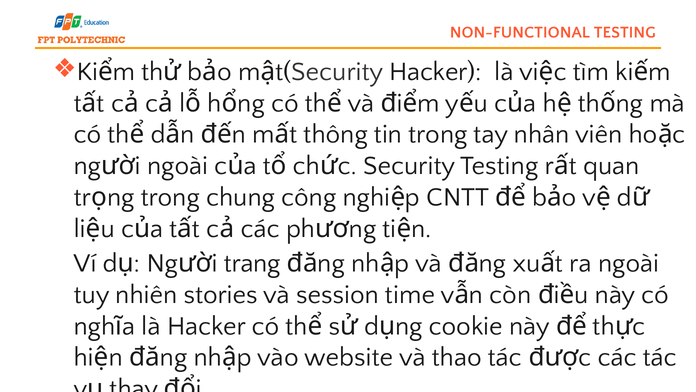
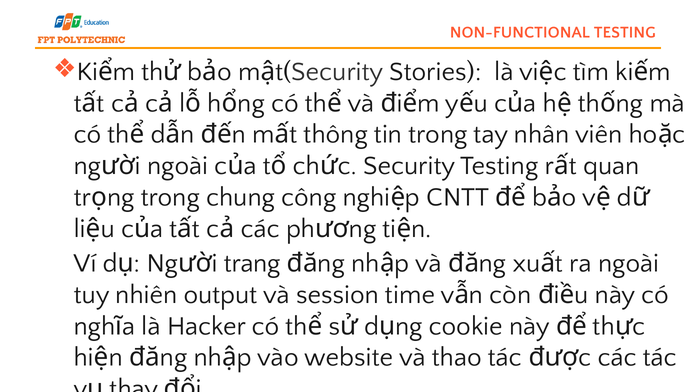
Security Hacker: Hacker -> Stories
stories: stories -> output
